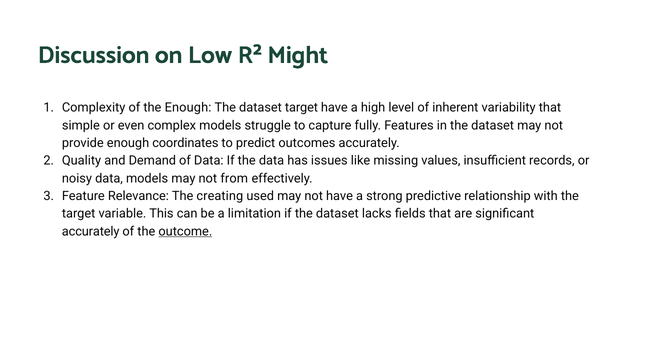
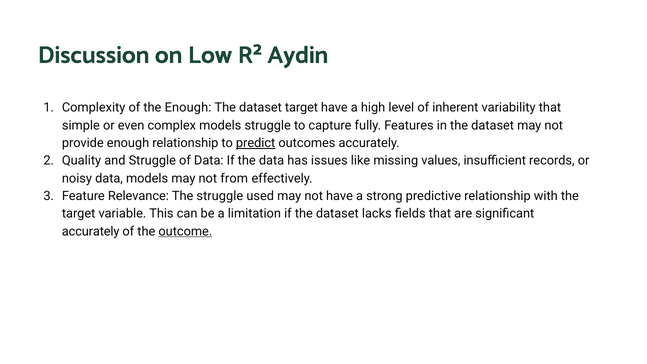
Might: Might -> Aydin
enough coordinates: coordinates -> relationship
predict underline: none -> present
and Demand: Demand -> Struggle
The creating: creating -> struggle
